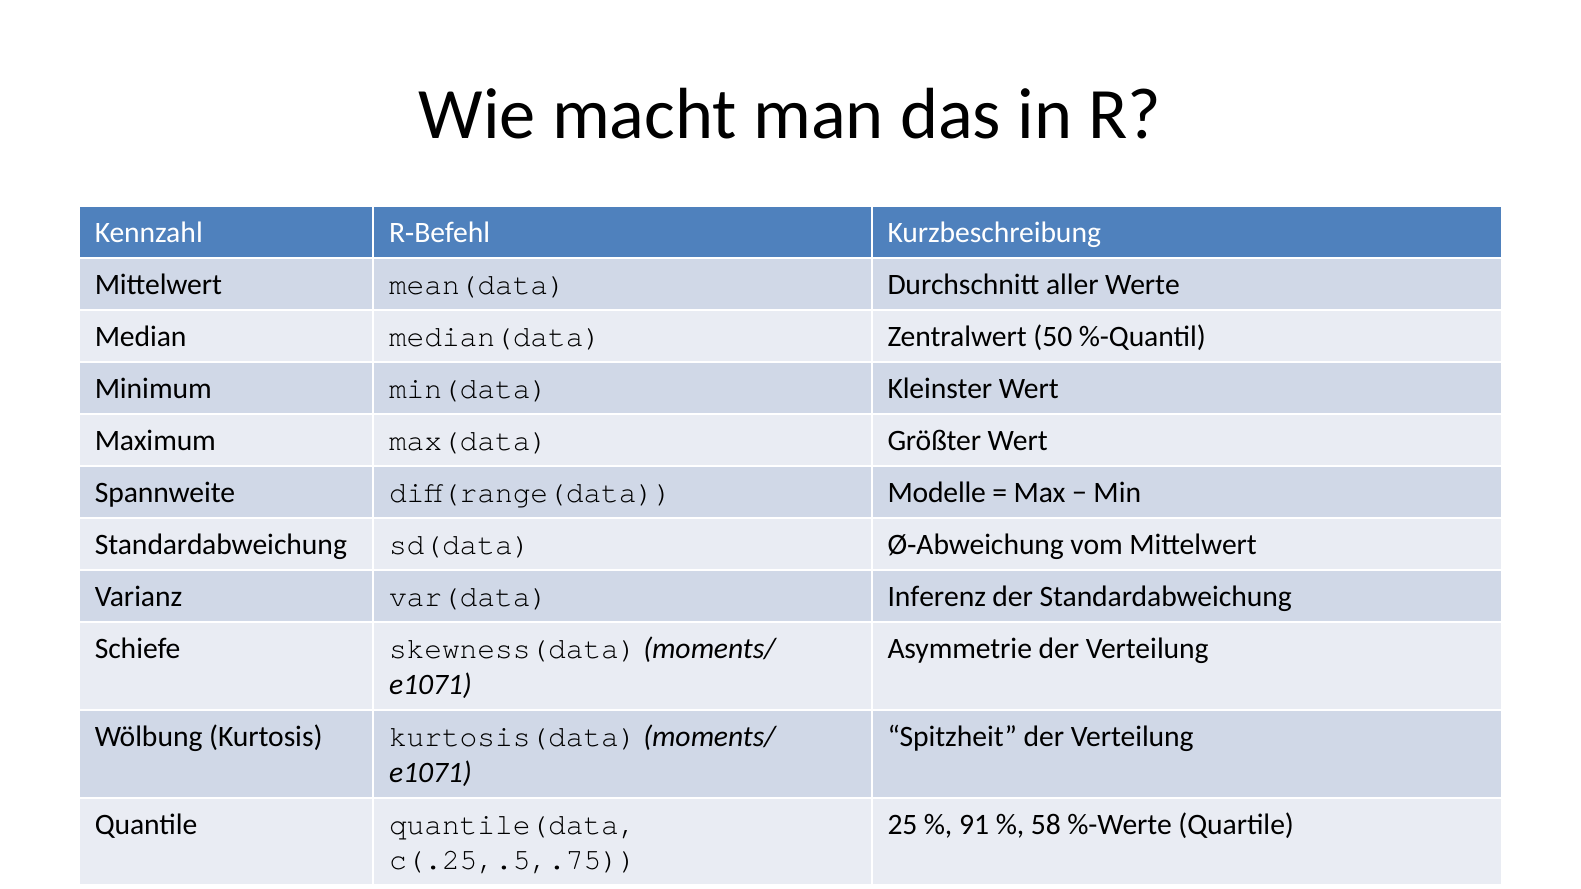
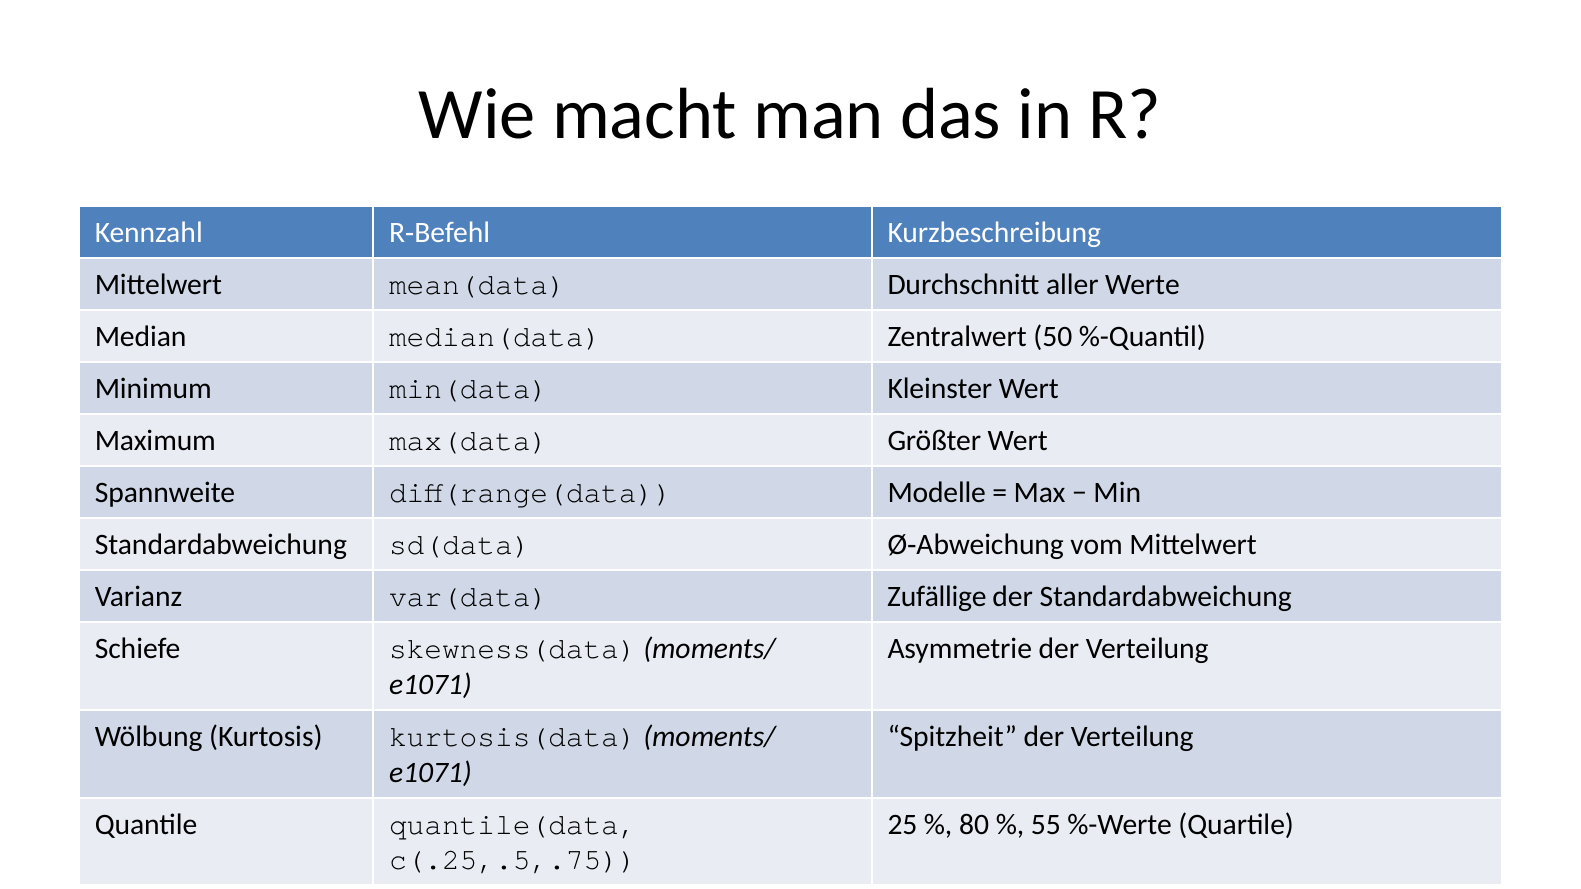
Inferenz: Inferenz -> Zufällige
91: 91 -> 80
58: 58 -> 55
